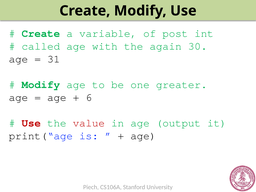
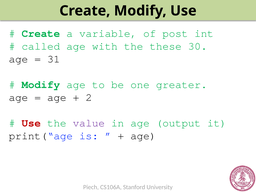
again: again -> these
6: 6 -> 2
value colour: red -> purple
